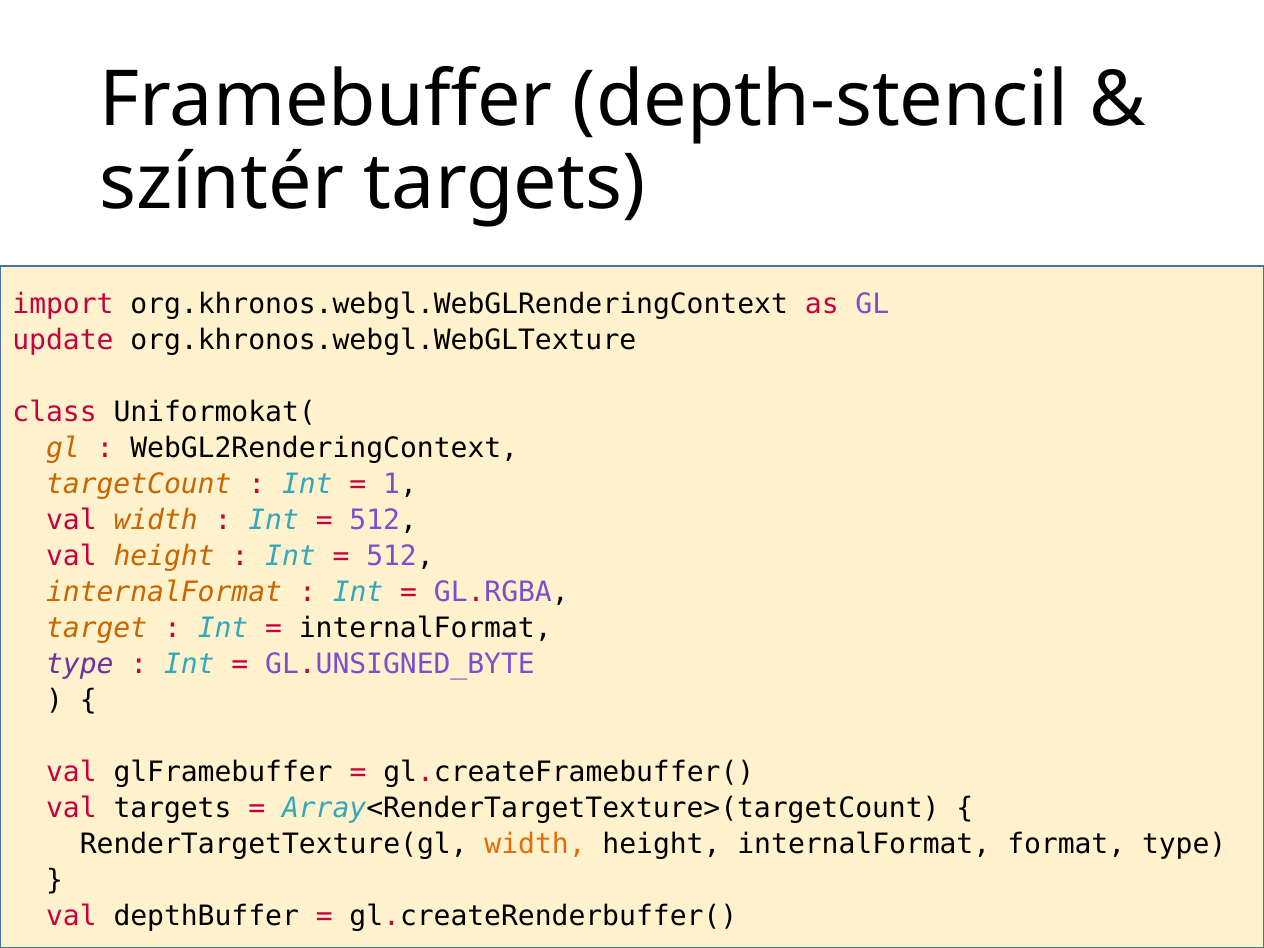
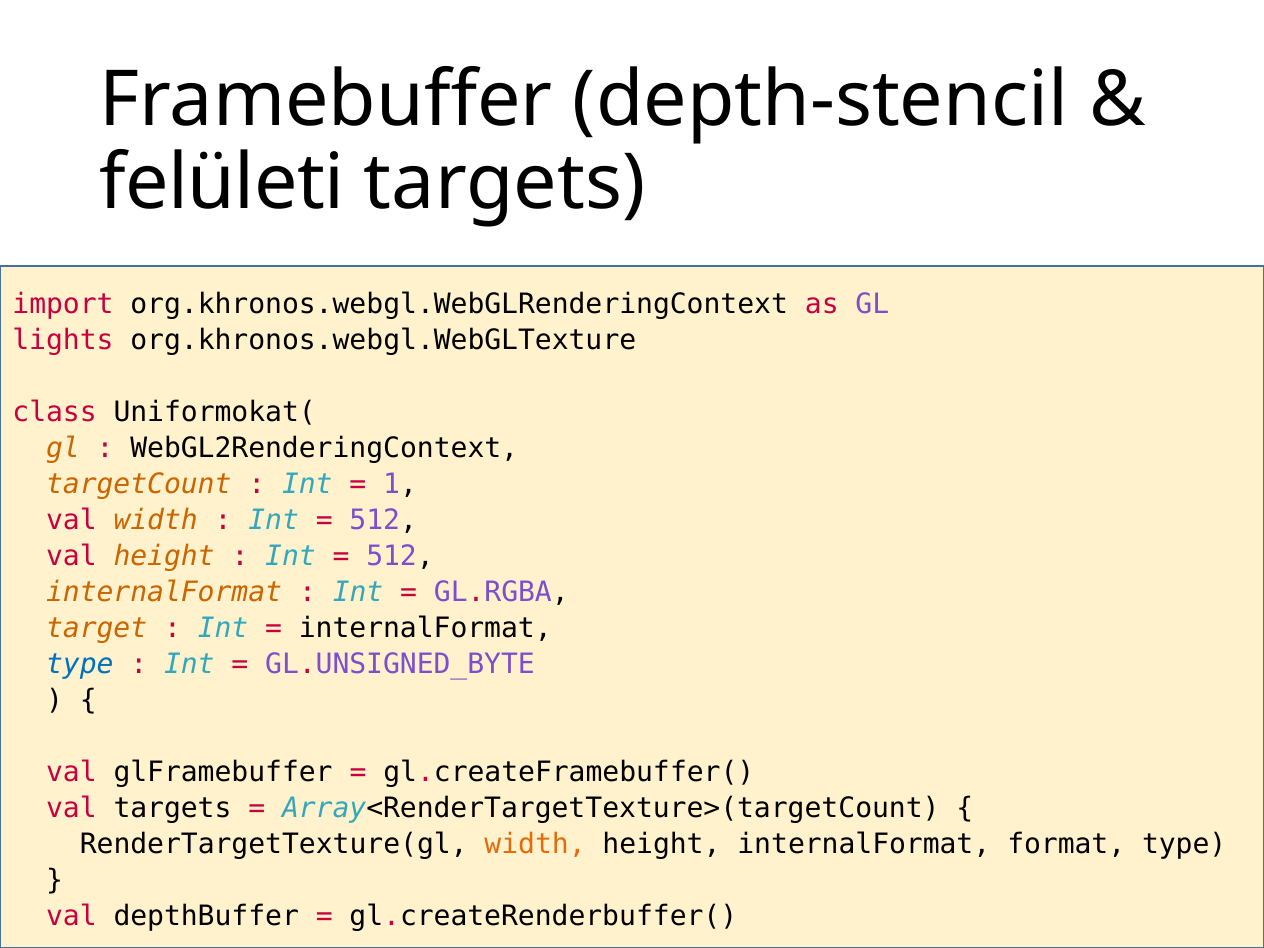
színtér: színtér -> felületi
update: update -> lights
type at (80, 664) colour: purple -> blue
